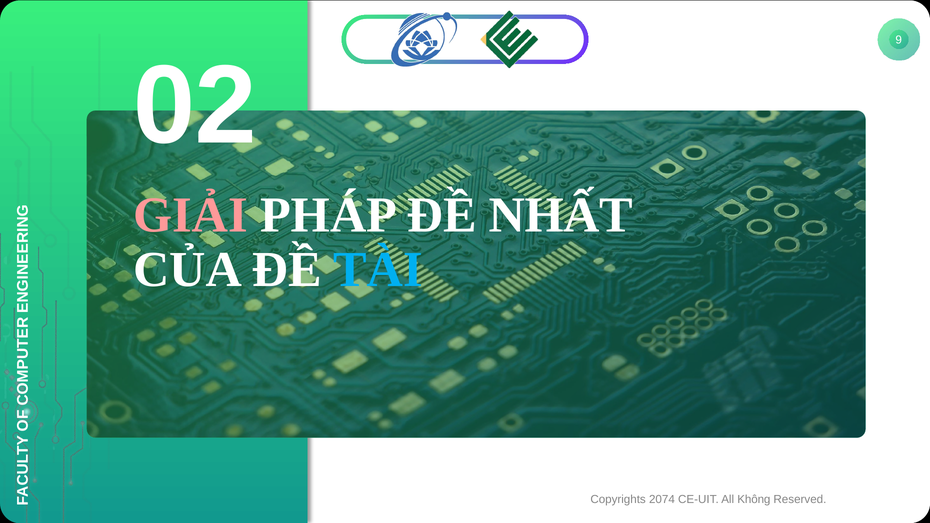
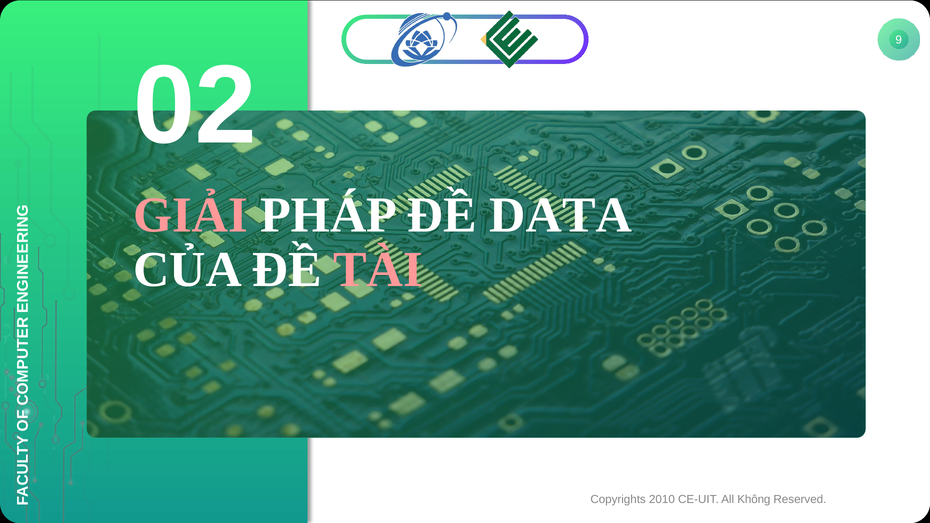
NHẤT: NHẤT -> DATA
TÀI colour: light blue -> pink
2074: 2074 -> 2010
